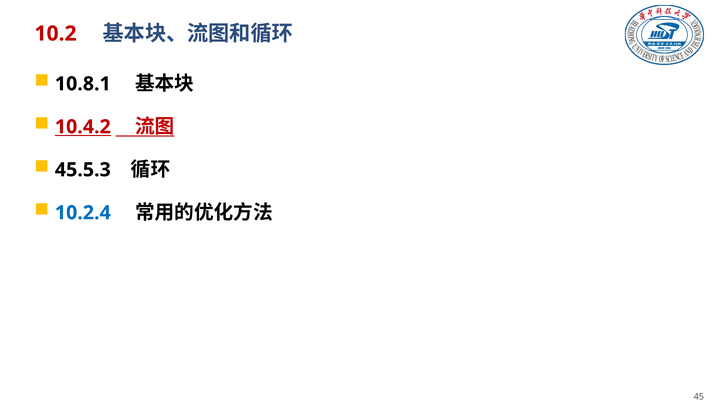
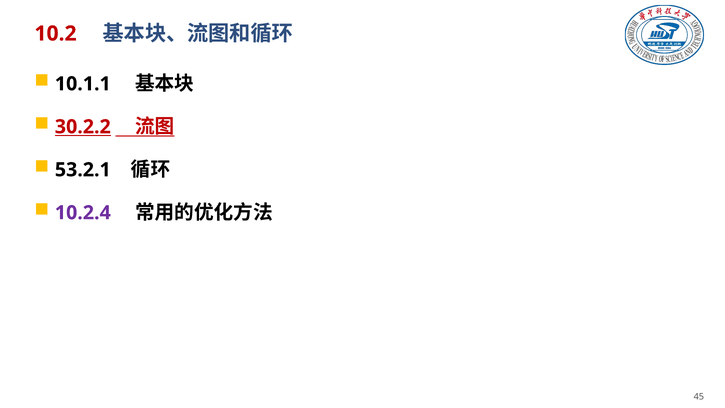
10.8.1: 10.8.1 -> 10.1.1
10.4.2: 10.4.2 -> 30.2.2
45.5.3: 45.5.3 -> 53.2.1
10.2.4 colour: blue -> purple
